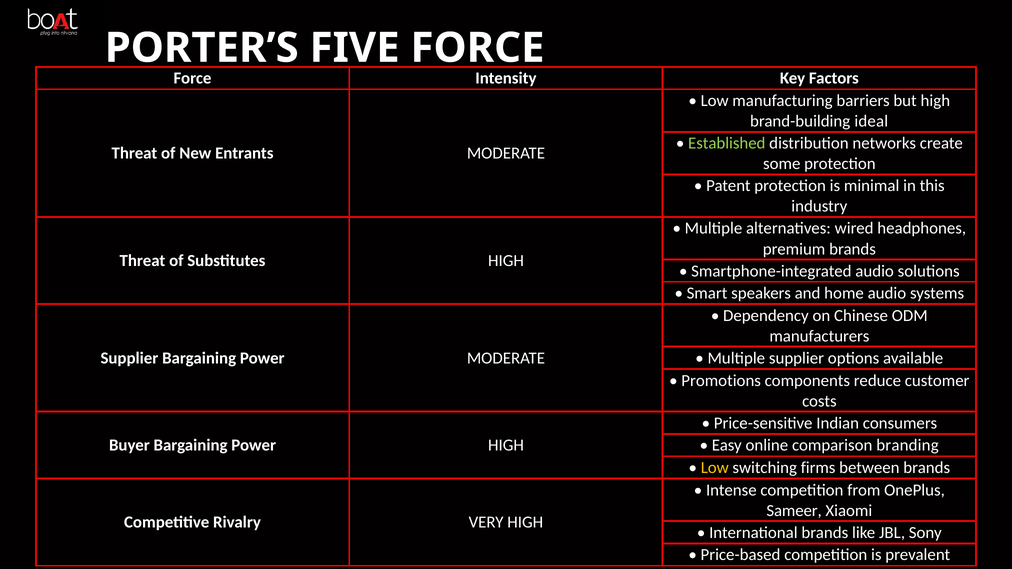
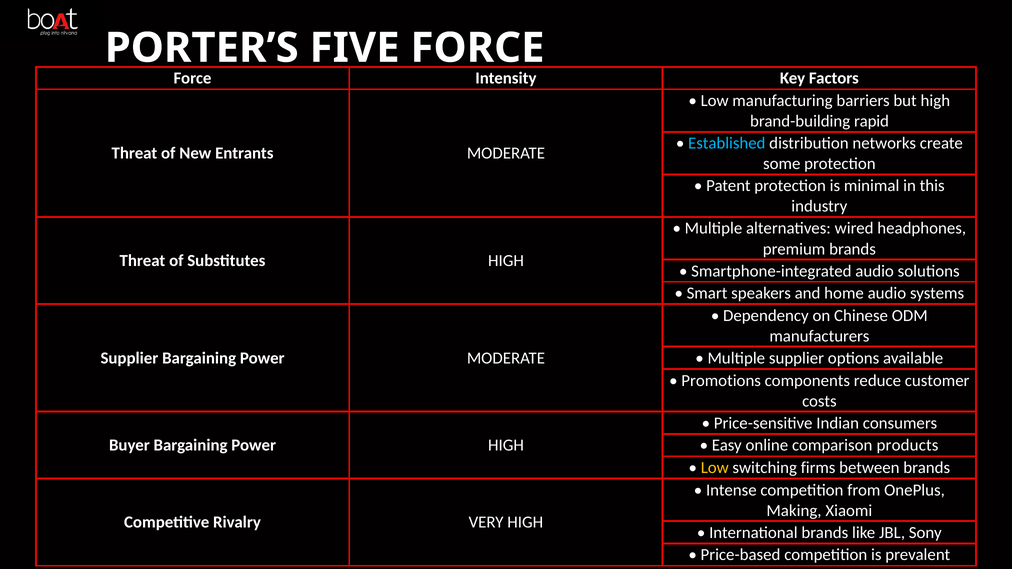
ideal: ideal -> rapid
Established colour: light green -> light blue
branding: branding -> products
Sameer: Sameer -> Making
